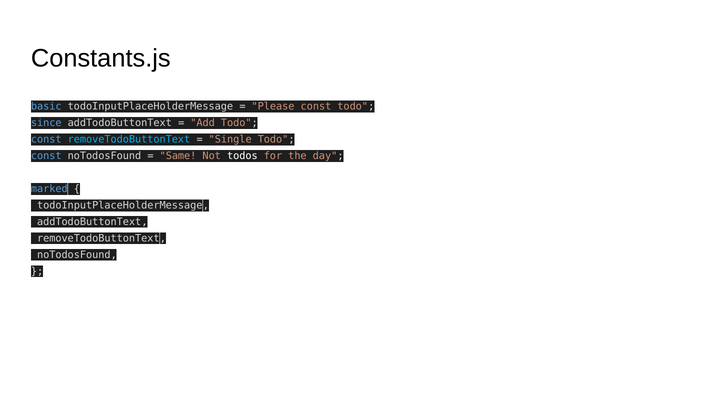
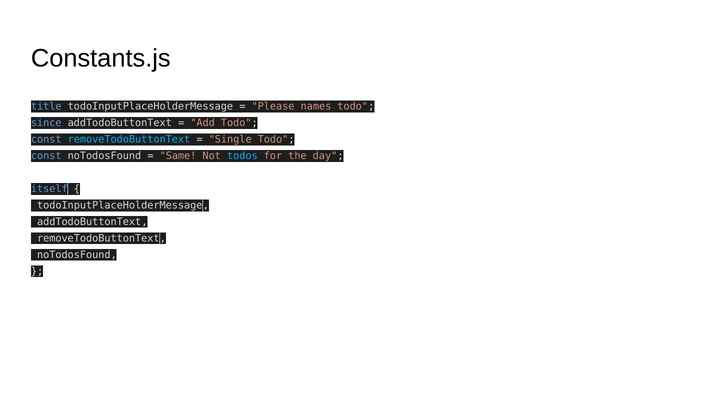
basic: basic -> title
Please const: const -> names
todos colour: white -> light blue
marked: marked -> itself
